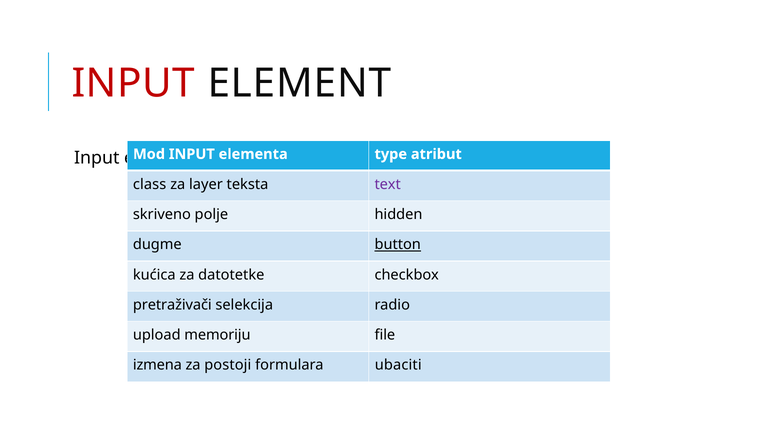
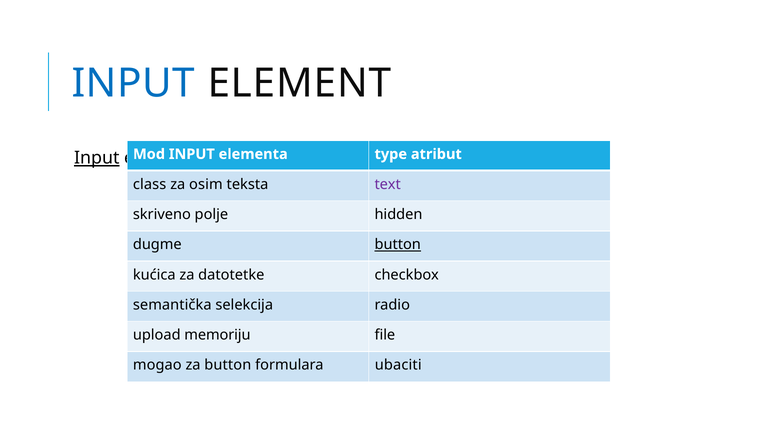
INPUT at (133, 83) colour: red -> blue
Input at (97, 158) underline: none -> present
layer: layer -> osim
pretraživači: pretraživači -> semantička
izmena: izmena -> mogao
za postoji: postoji -> button
